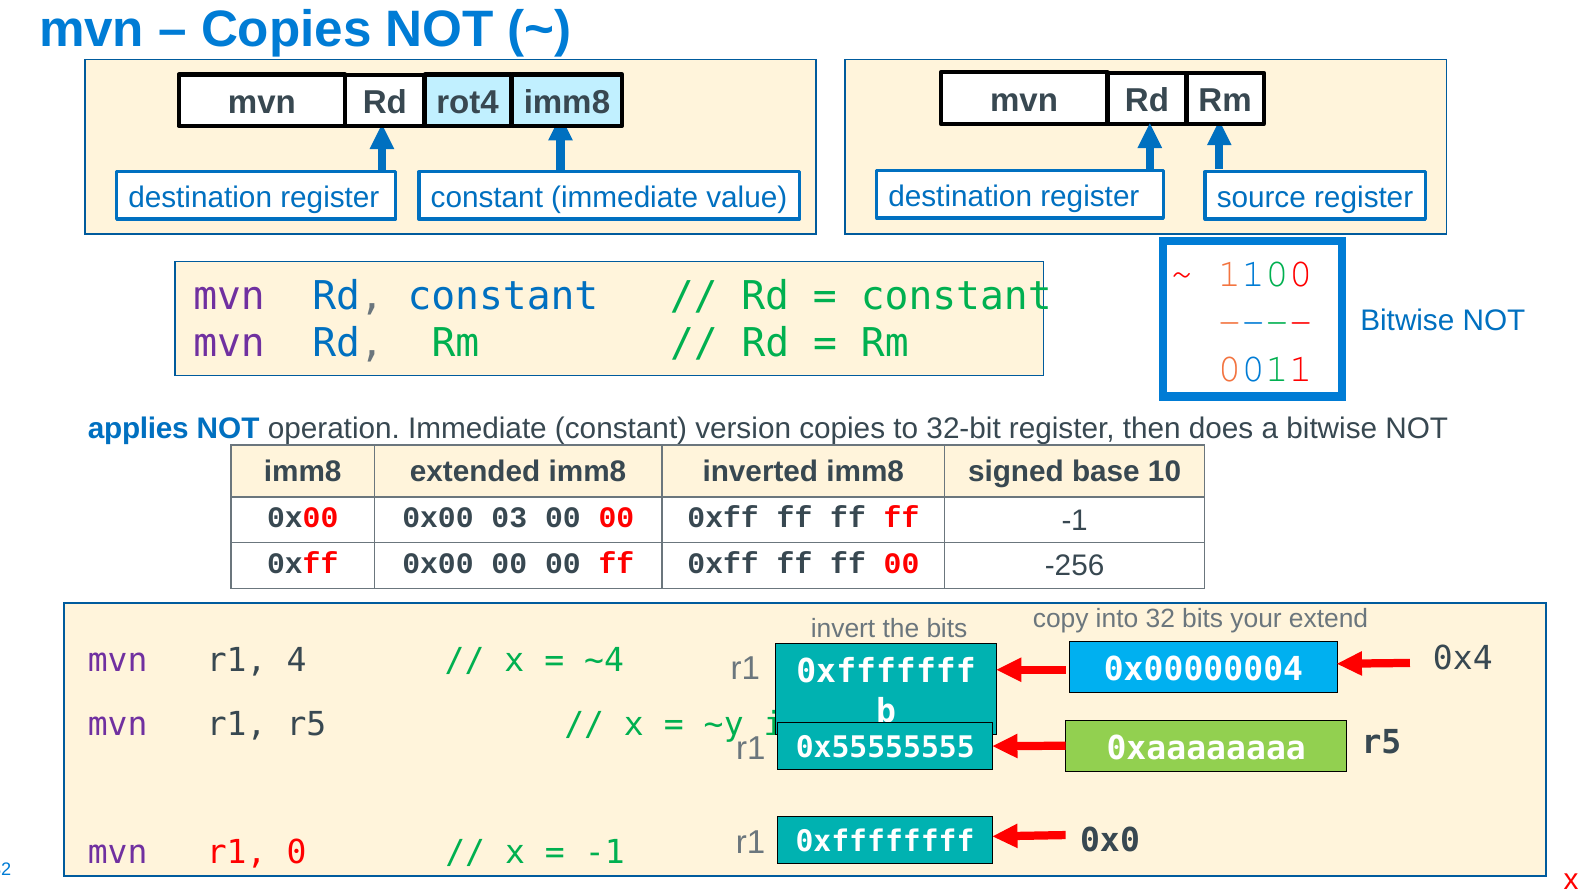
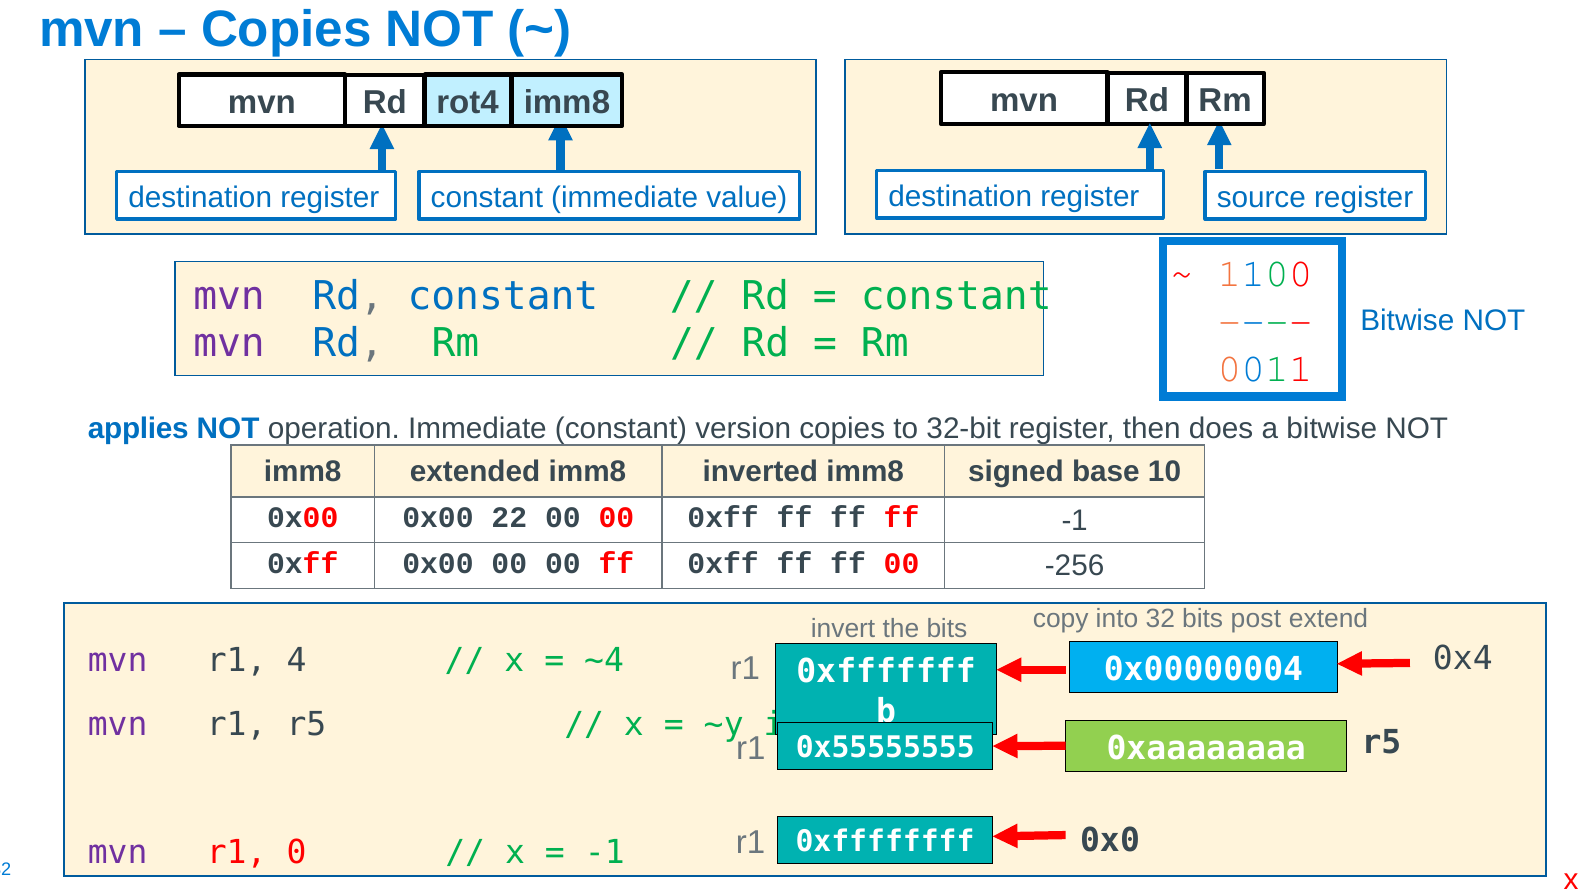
03: 03 -> 22
your: your -> post
